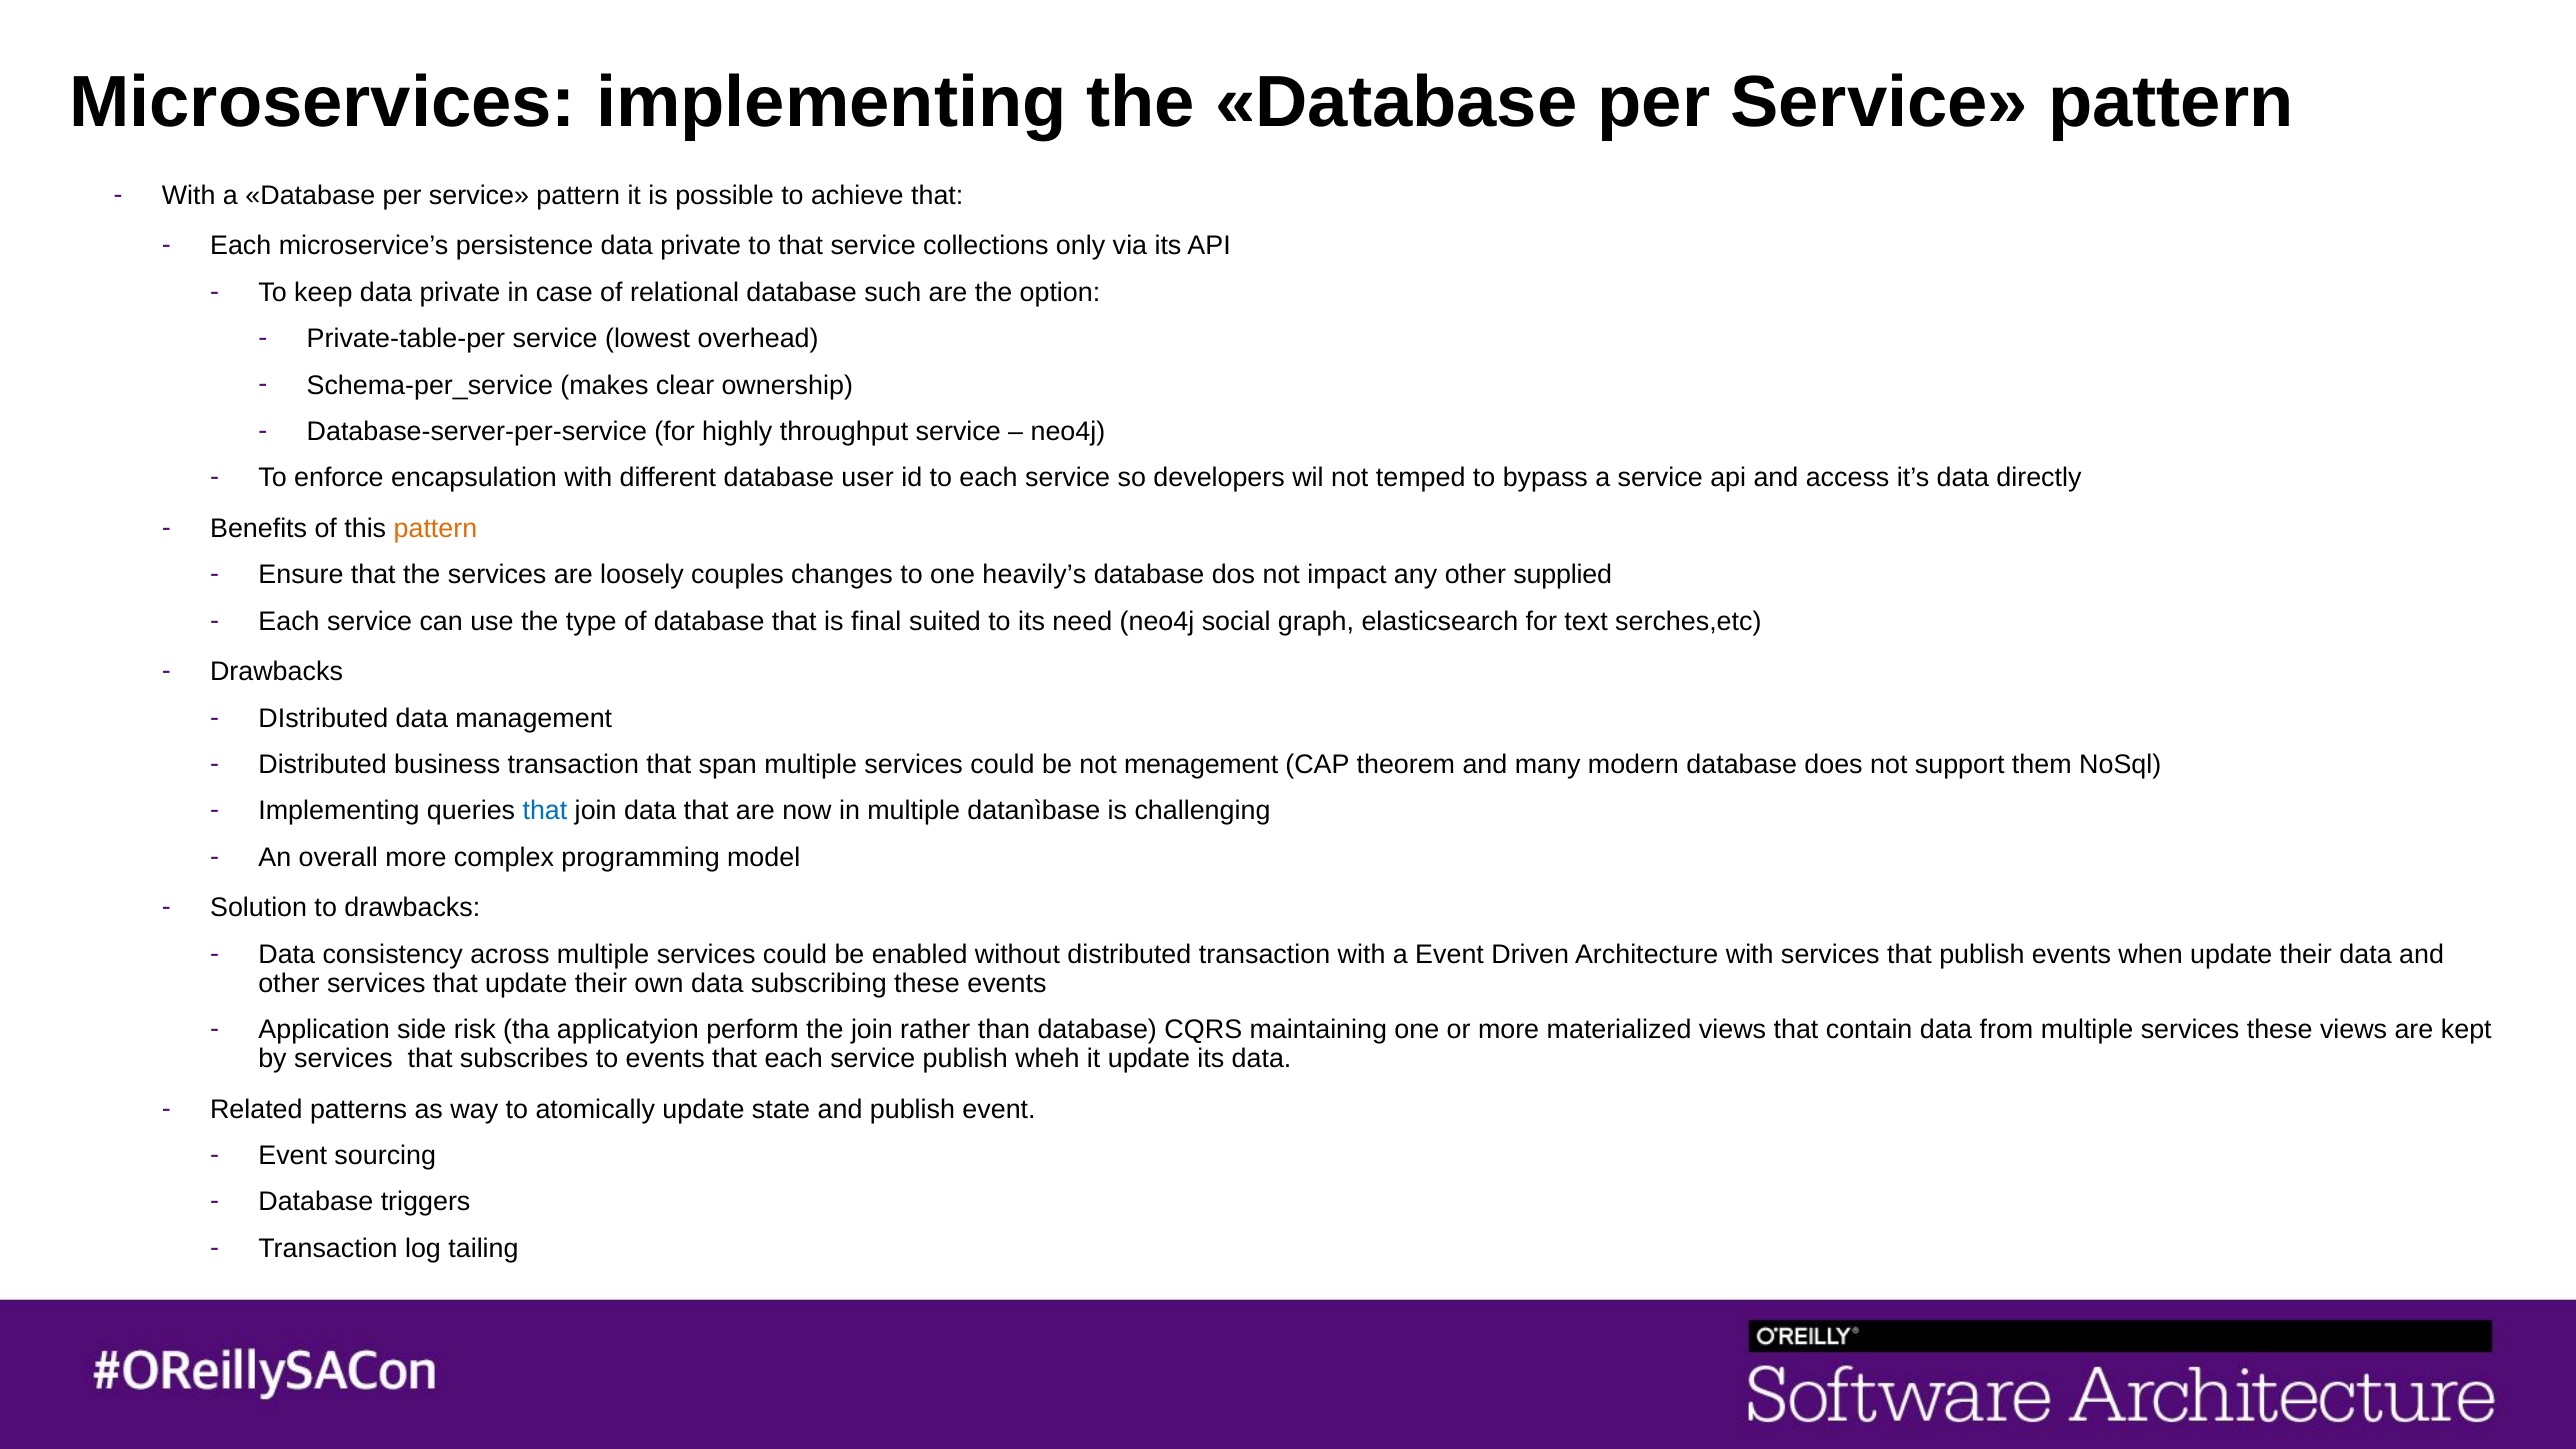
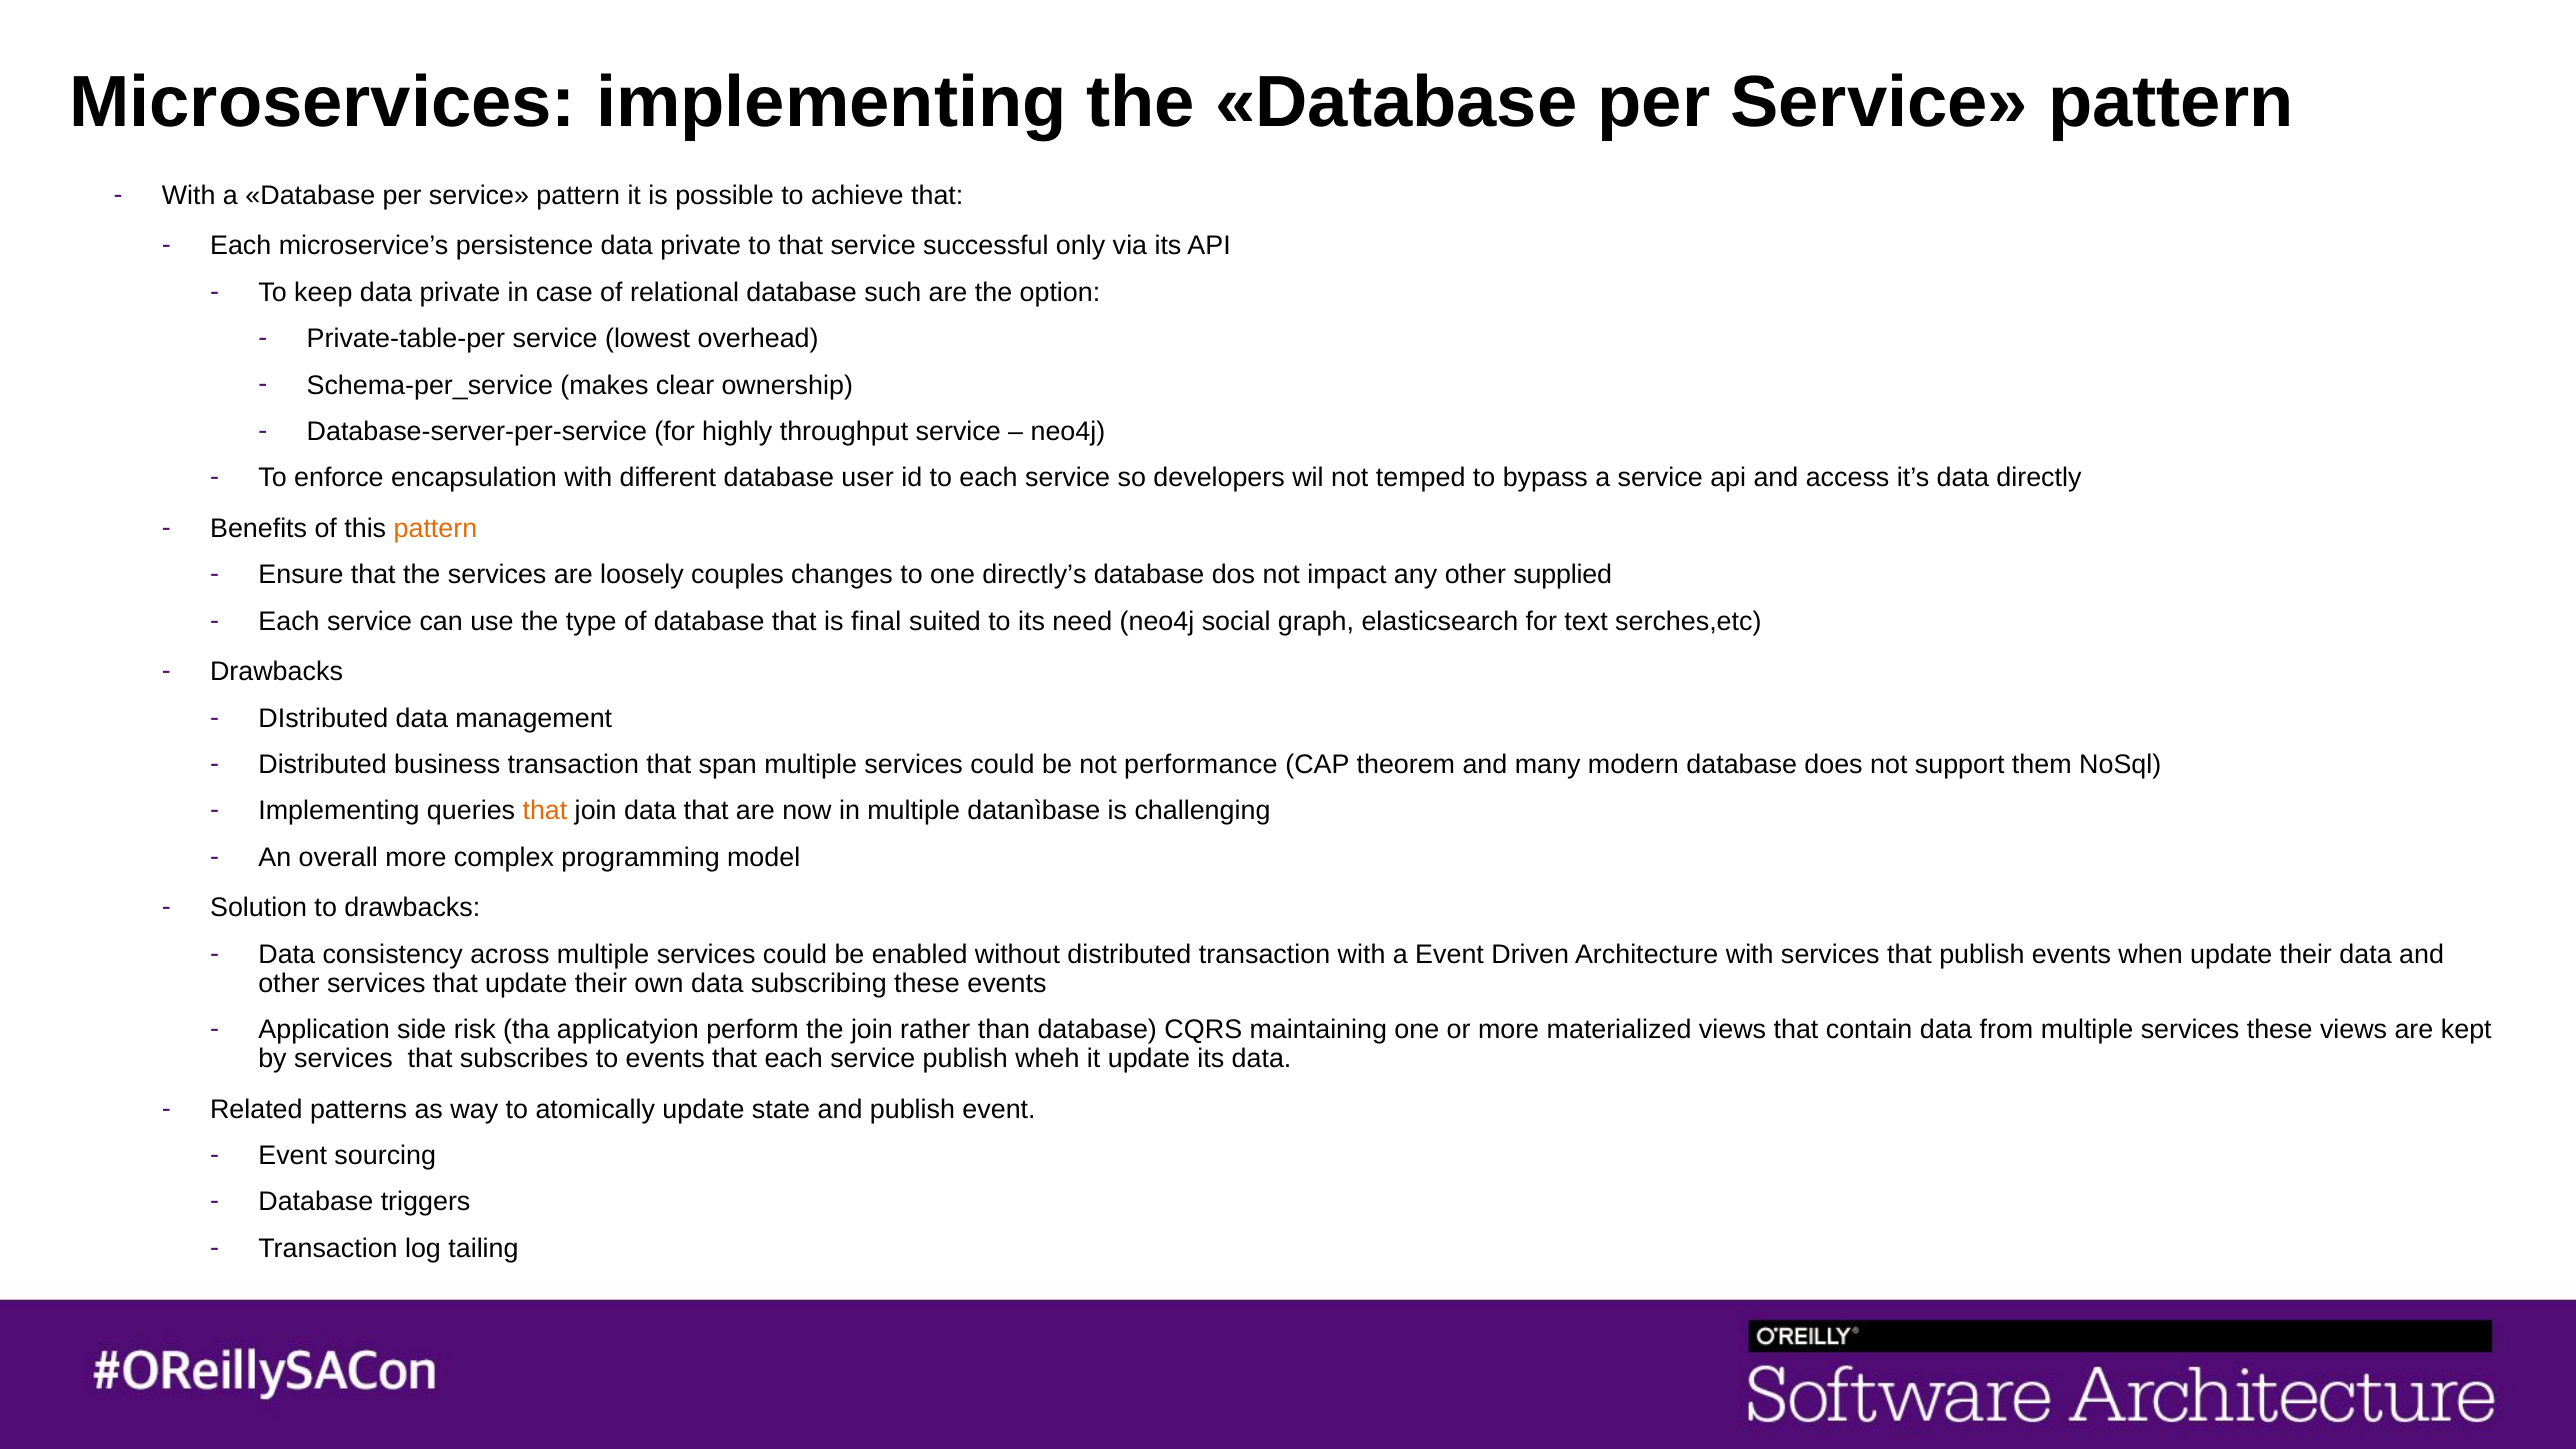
collections: collections -> successful
heavily’s: heavily’s -> directly’s
menagement: menagement -> performance
that at (545, 811) colour: blue -> orange
